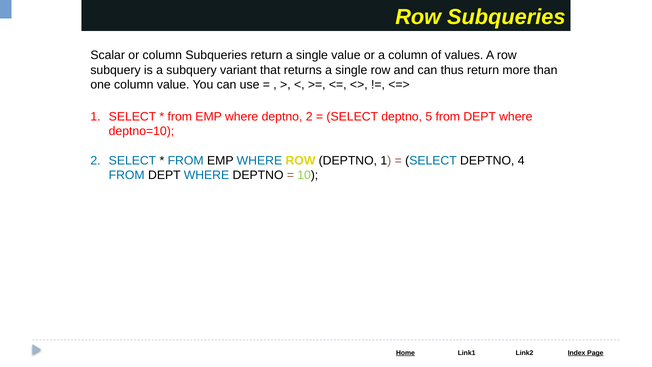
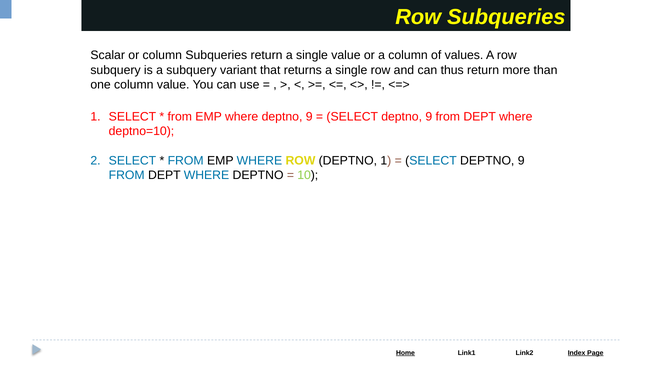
where deptno 2: 2 -> 9
5 at (429, 117): 5 -> 9
4 at (521, 161): 4 -> 9
